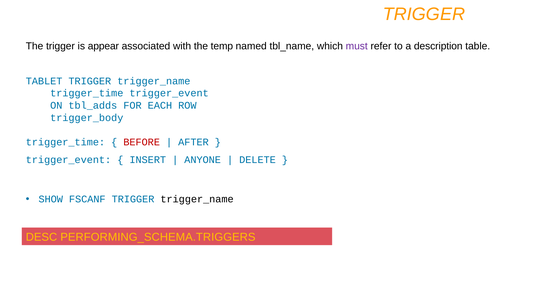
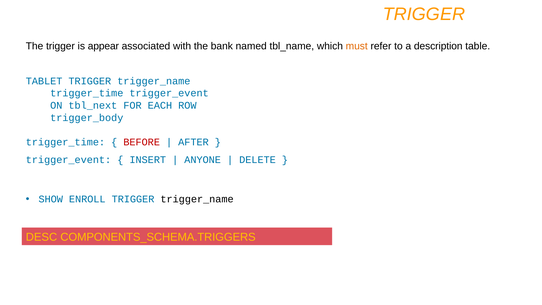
temp: temp -> bank
must colour: purple -> orange
tbl_adds: tbl_adds -> tbl_next
FSCANF: FSCANF -> ENROLL
PERFORMING_SCHEMA.TRIGGERS: PERFORMING_SCHEMA.TRIGGERS -> COMPONENTS_SCHEMA.TRIGGERS
